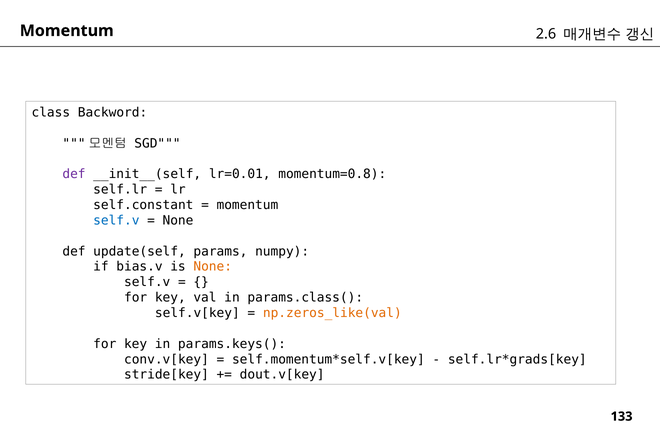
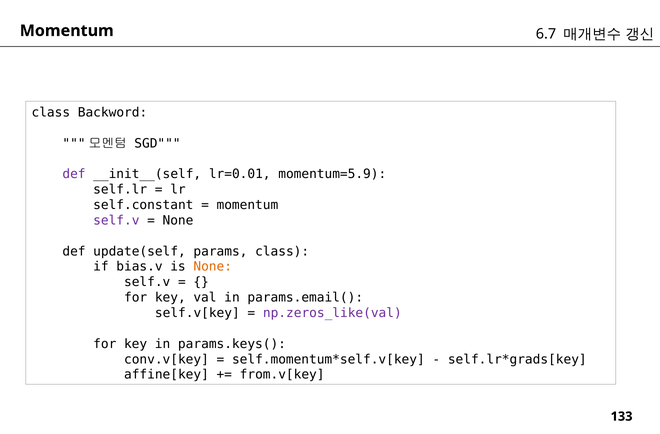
2.6: 2.6 -> 6.7
momentum=0.8: momentum=0.8 -> momentum=5.9
self.v at (116, 220) colour: blue -> purple
params numpy: numpy -> class
params.class(: params.class( -> params.email(
np.zeros_like(val colour: orange -> purple
stride[key: stride[key -> affine[key
dout.v[key: dout.v[key -> from.v[key
